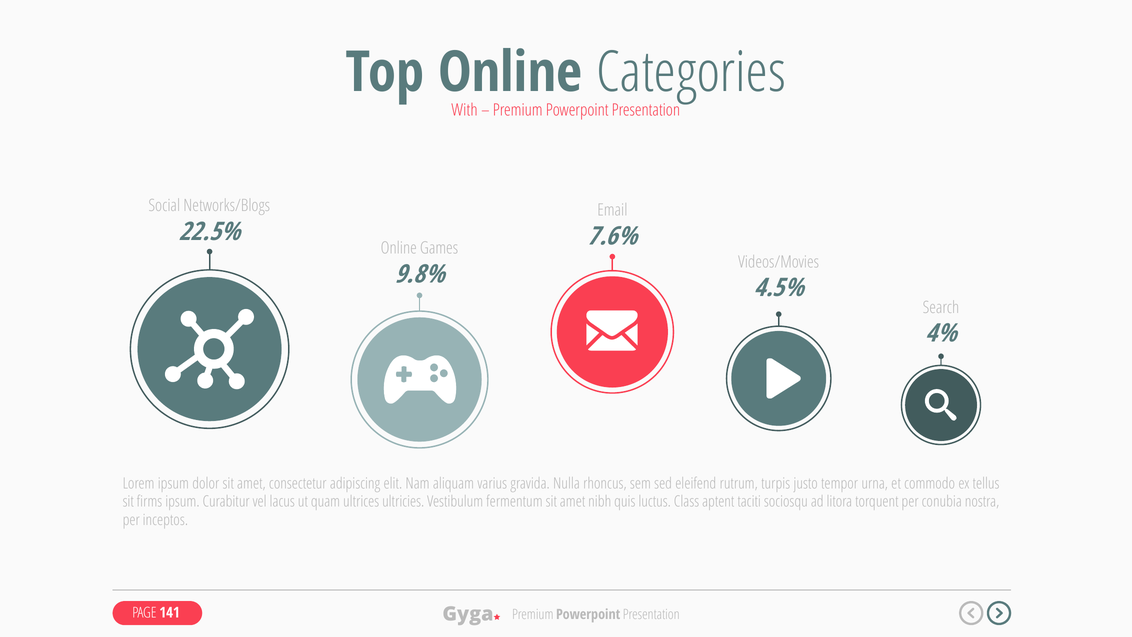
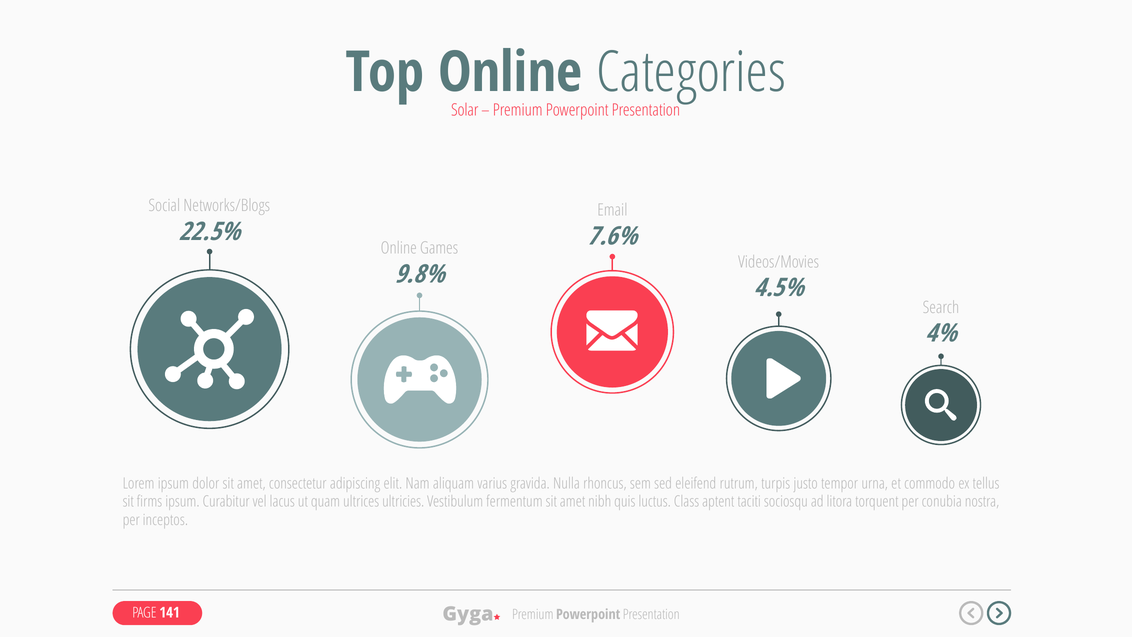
With: With -> Solar
